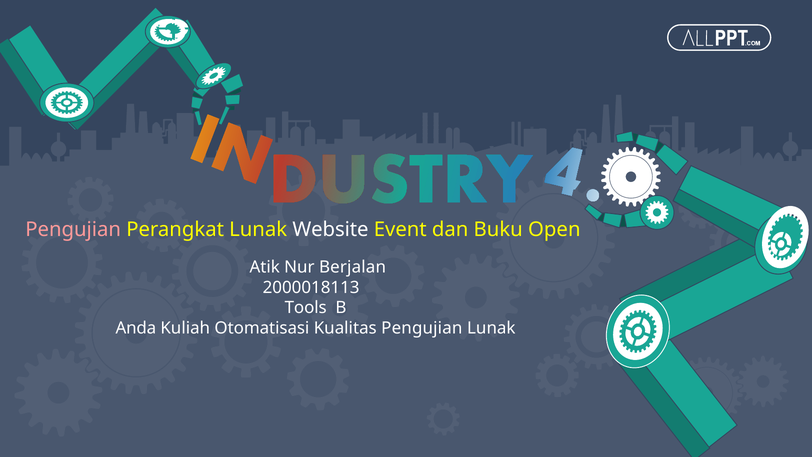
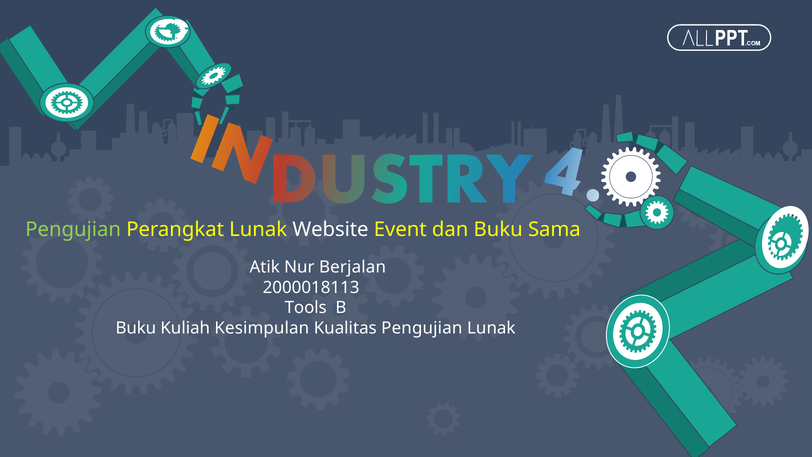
Pengujian at (73, 229) colour: pink -> light green
Open: Open -> Sama
Anda at (136, 328): Anda -> Buku
Otomatisasi: Otomatisasi -> Kesimpulan
